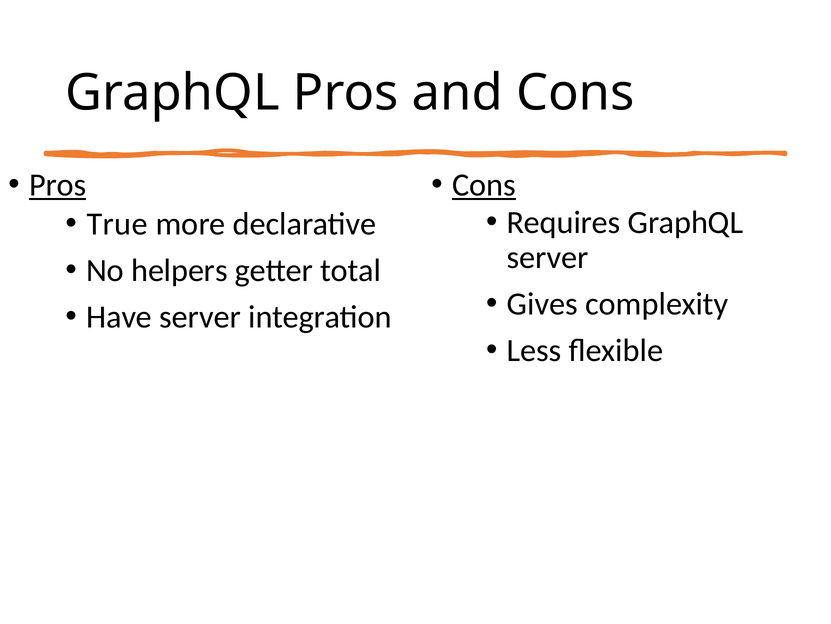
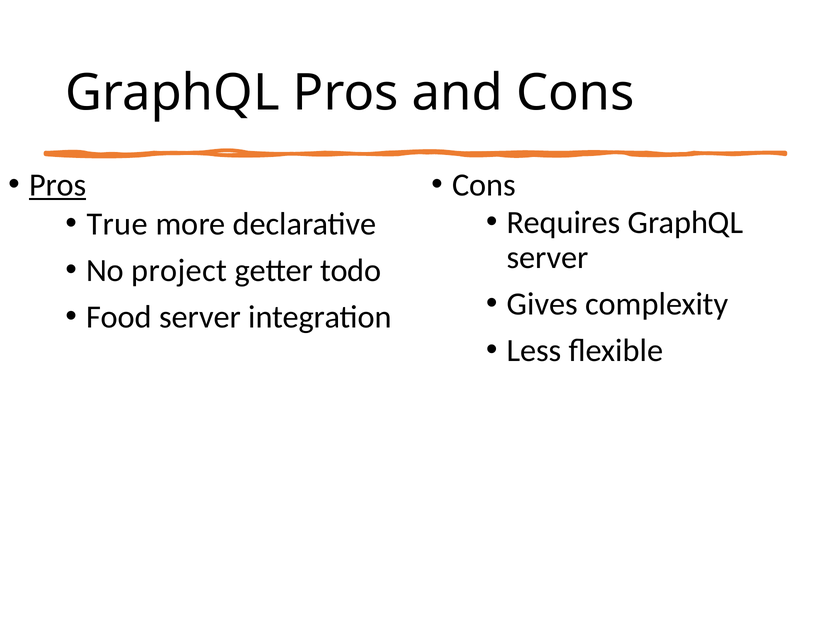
Cons at (484, 185) underline: present -> none
helpers: helpers -> project
total: total -> todo
Have: Have -> Food
